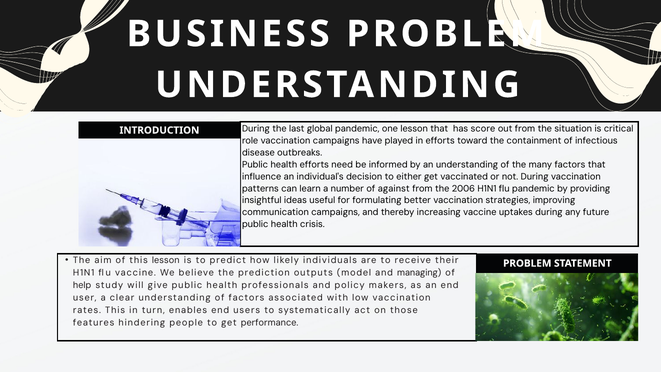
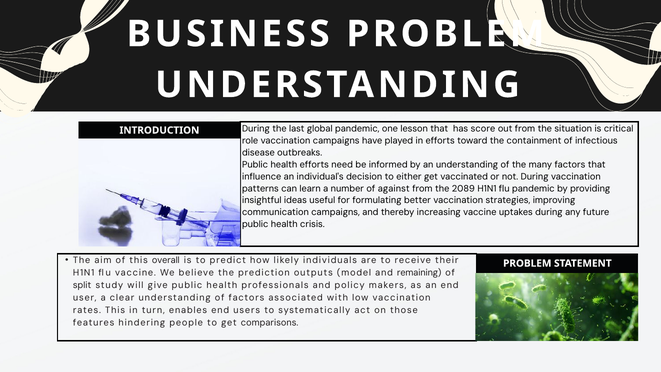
2006: 2006 -> 2089
this lesson: lesson -> overall
managing: managing -> remaining
help: help -> split
performance: performance -> comparisons
